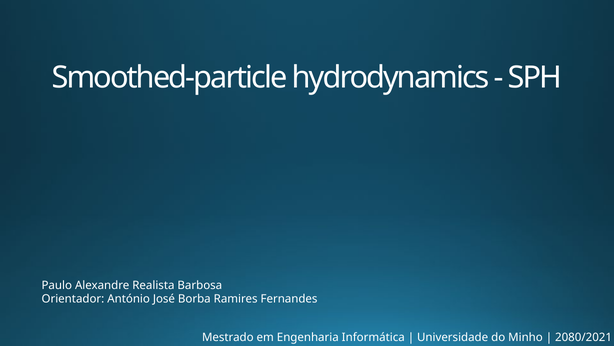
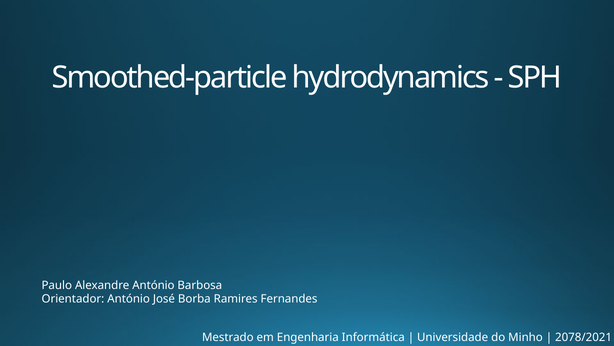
Alexandre Realista: Realista -> António
2080/2021: 2080/2021 -> 2078/2021
